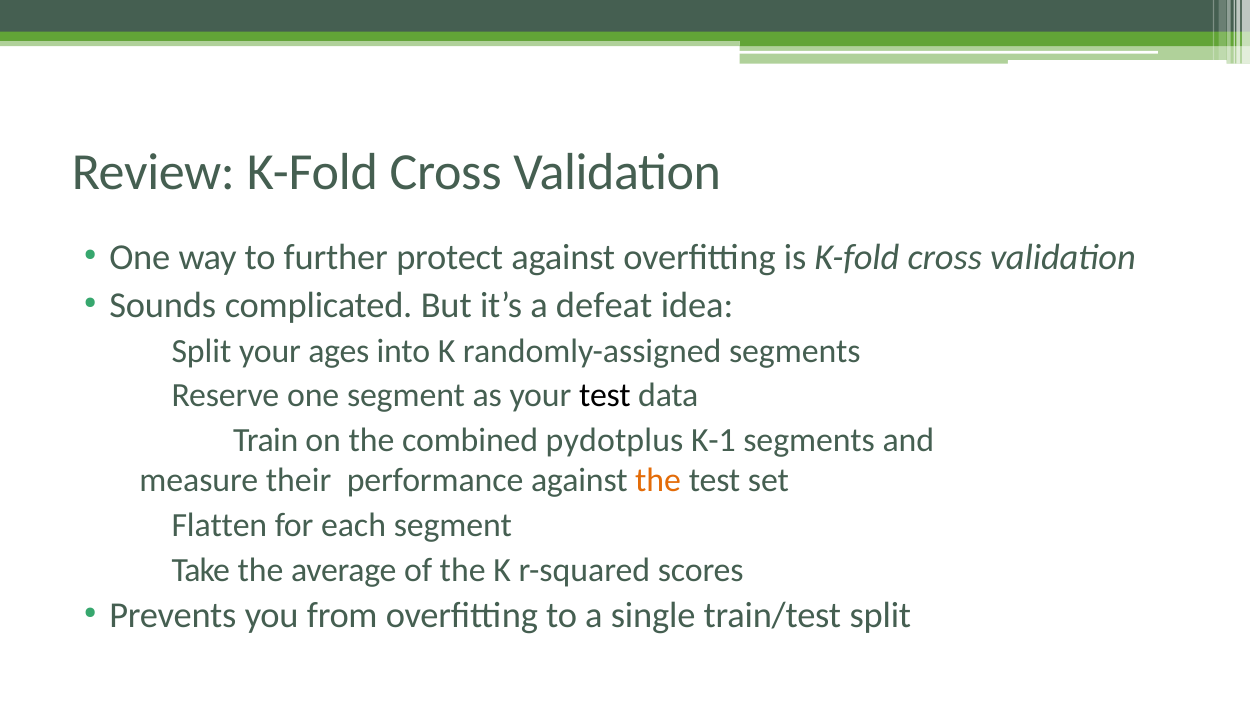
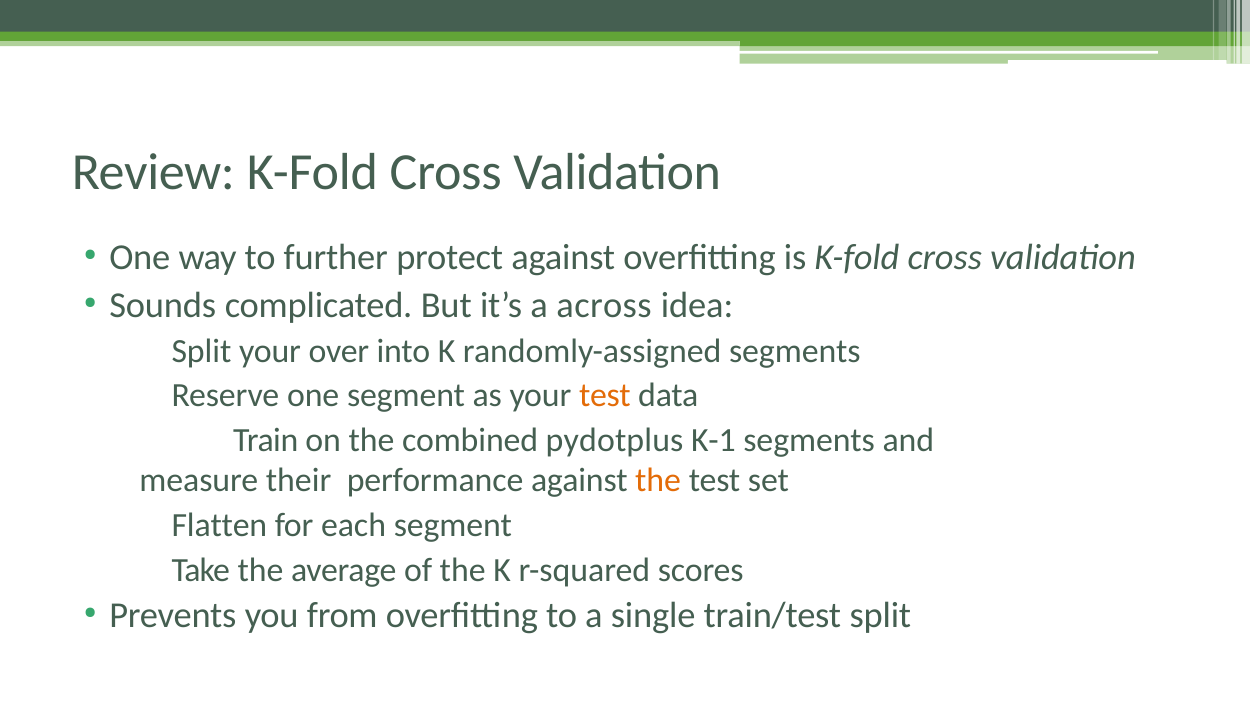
defeat: defeat -> across
ages: ages -> over
test at (605, 396) colour: black -> orange
